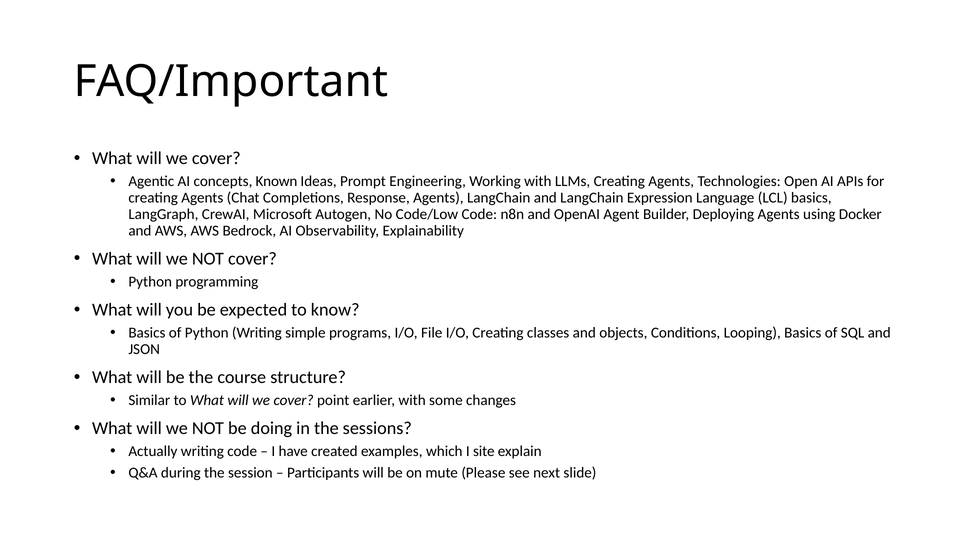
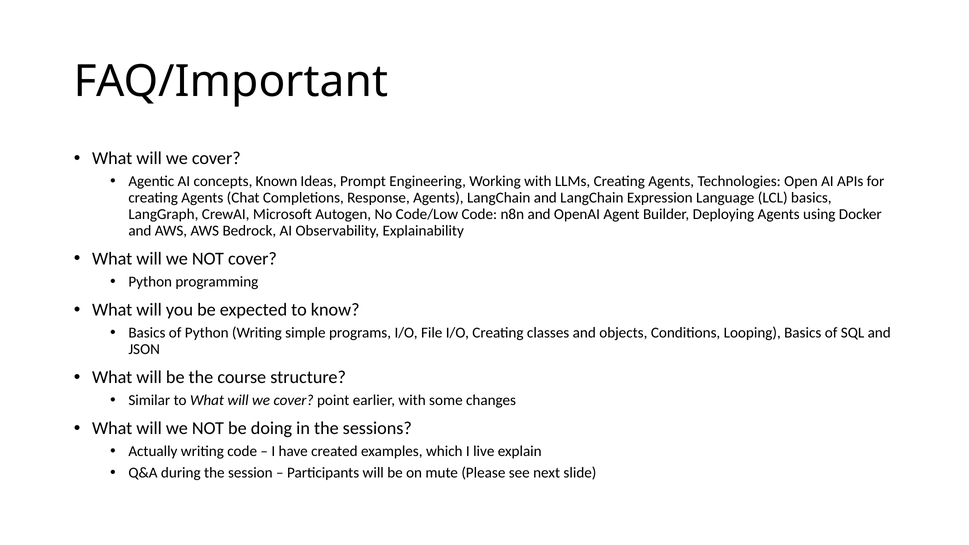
site: site -> live
